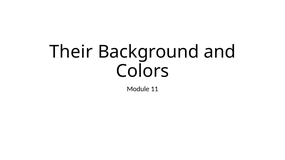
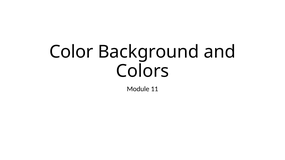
Their: Their -> Color
